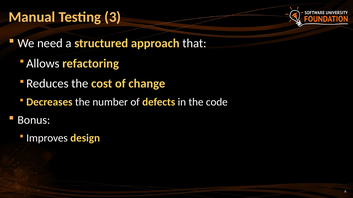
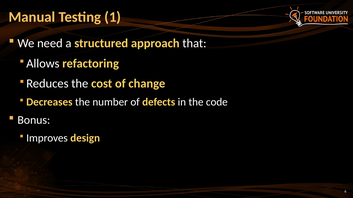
3: 3 -> 1
